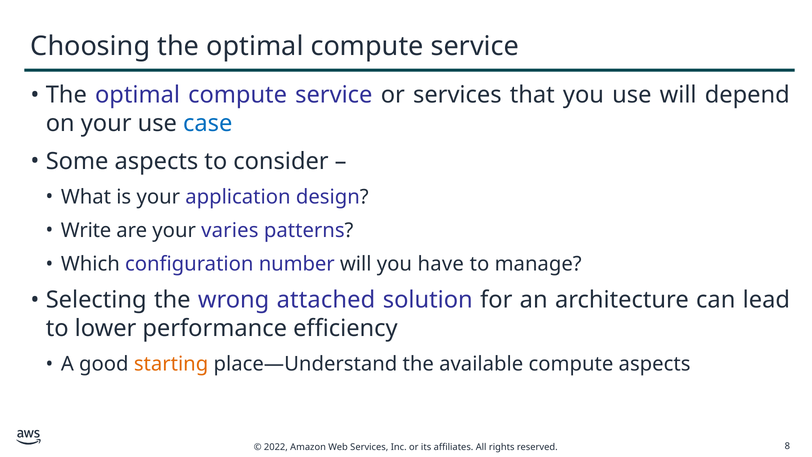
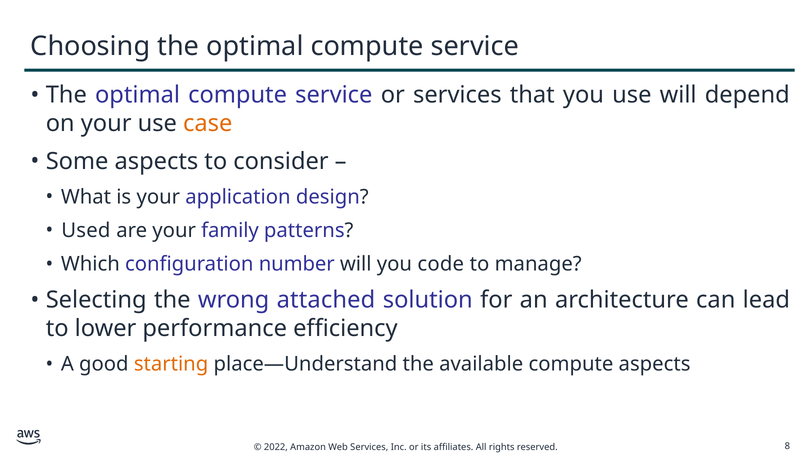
case colour: blue -> orange
Write: Write -> Used
varies: varies -> family
have: have -> code
